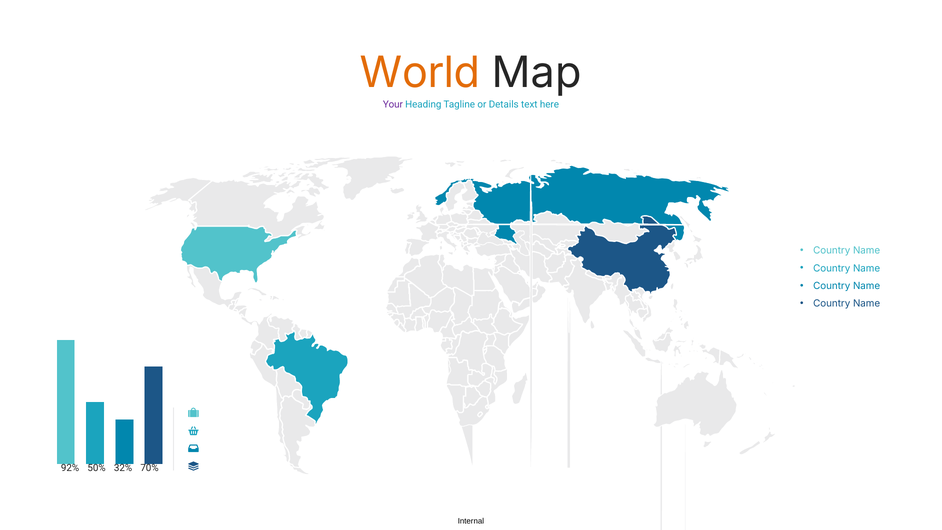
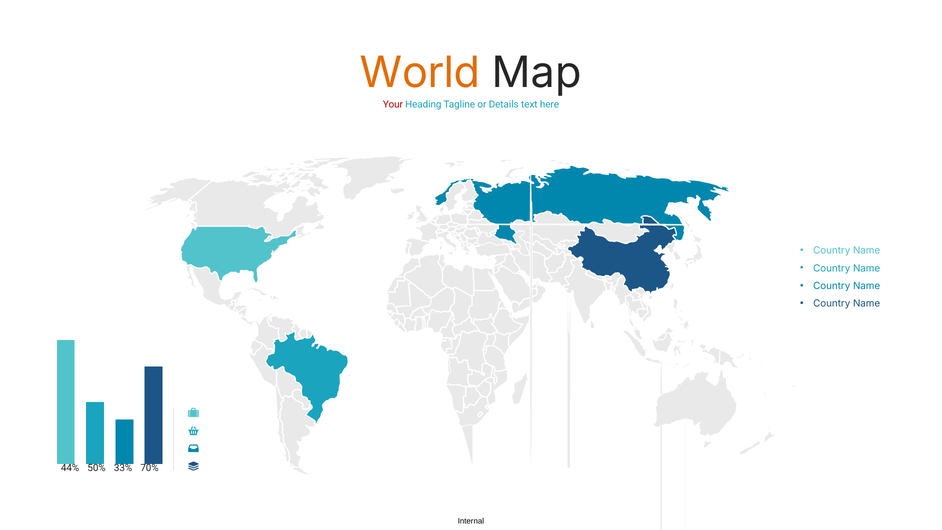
Your colour: purple -> red
92%: 92% -> 44%
32%: 32% -> 33%
